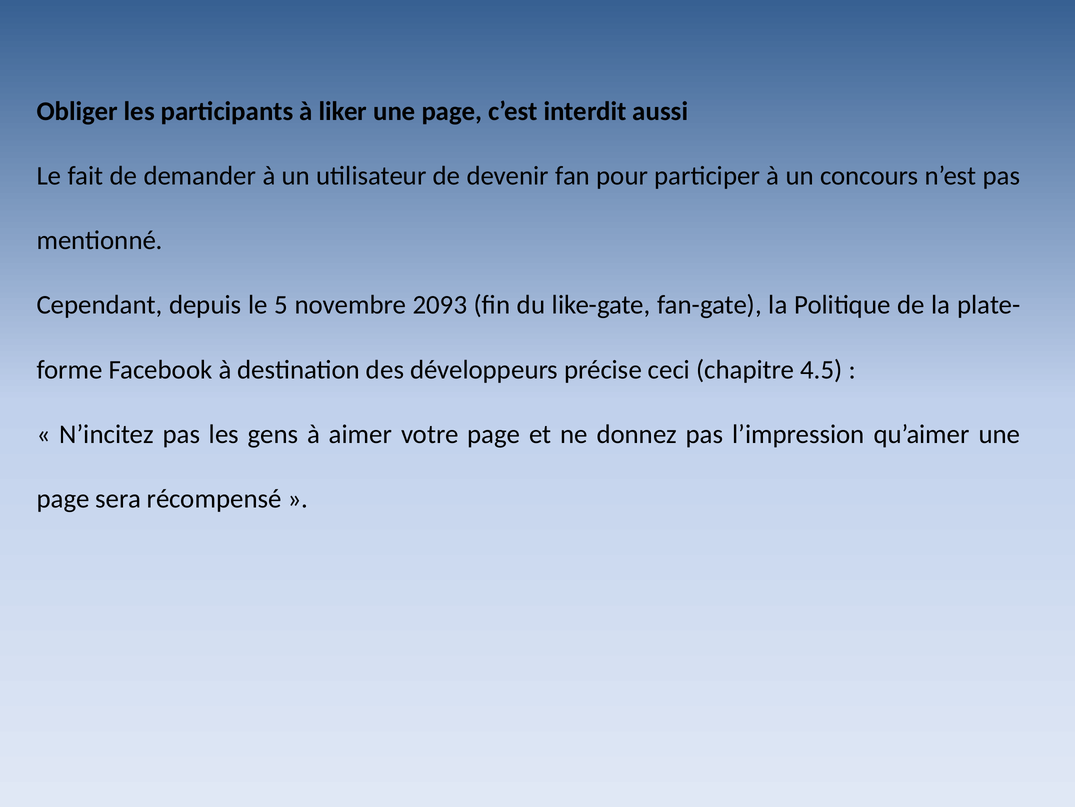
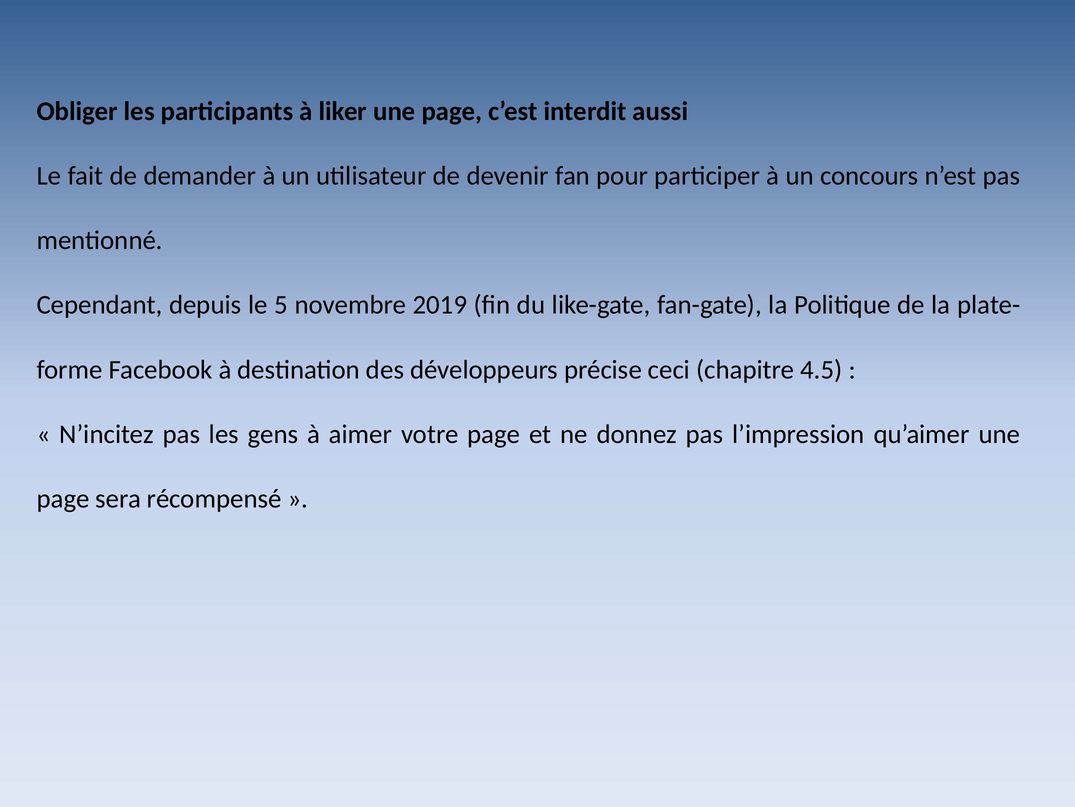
2093: 2093 -> 2019
